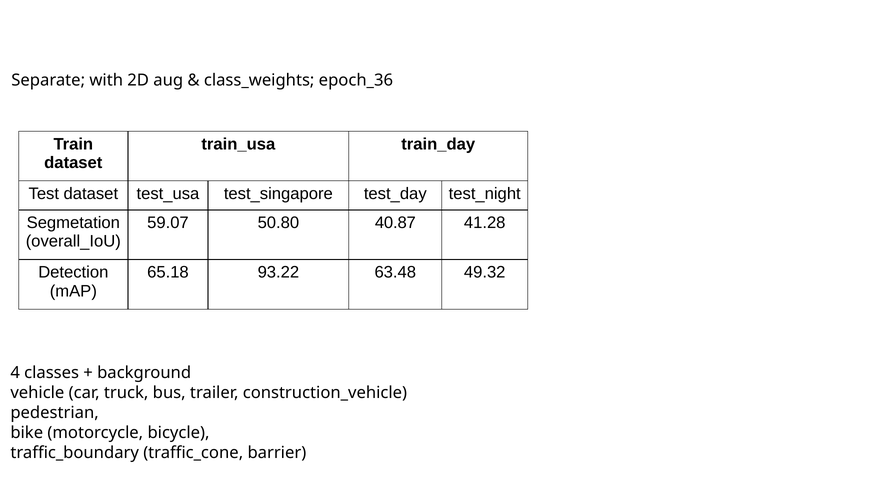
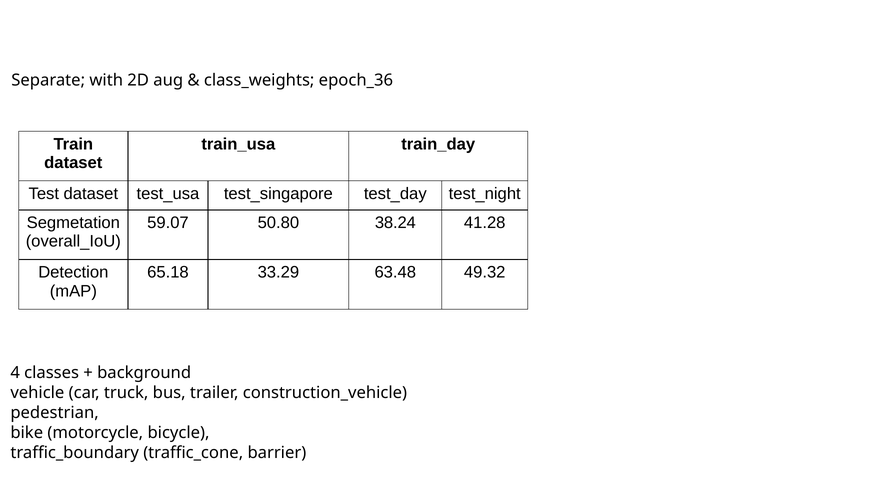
40.87: 40.87 -> 38.24
93.22: 93.22 -> 33.29
